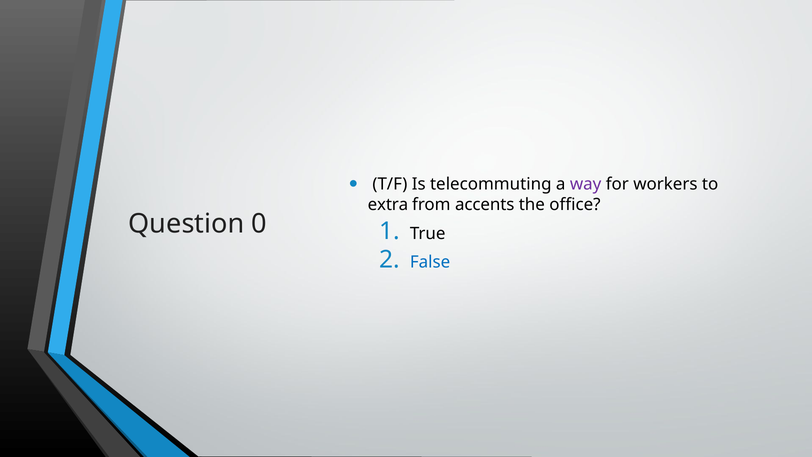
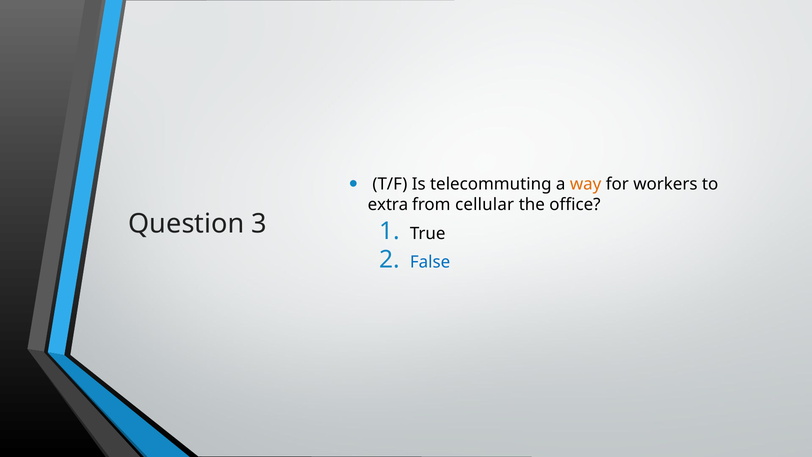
way colour: purple -> orange
accents: accents -> cellular
0: 0 -> 3
